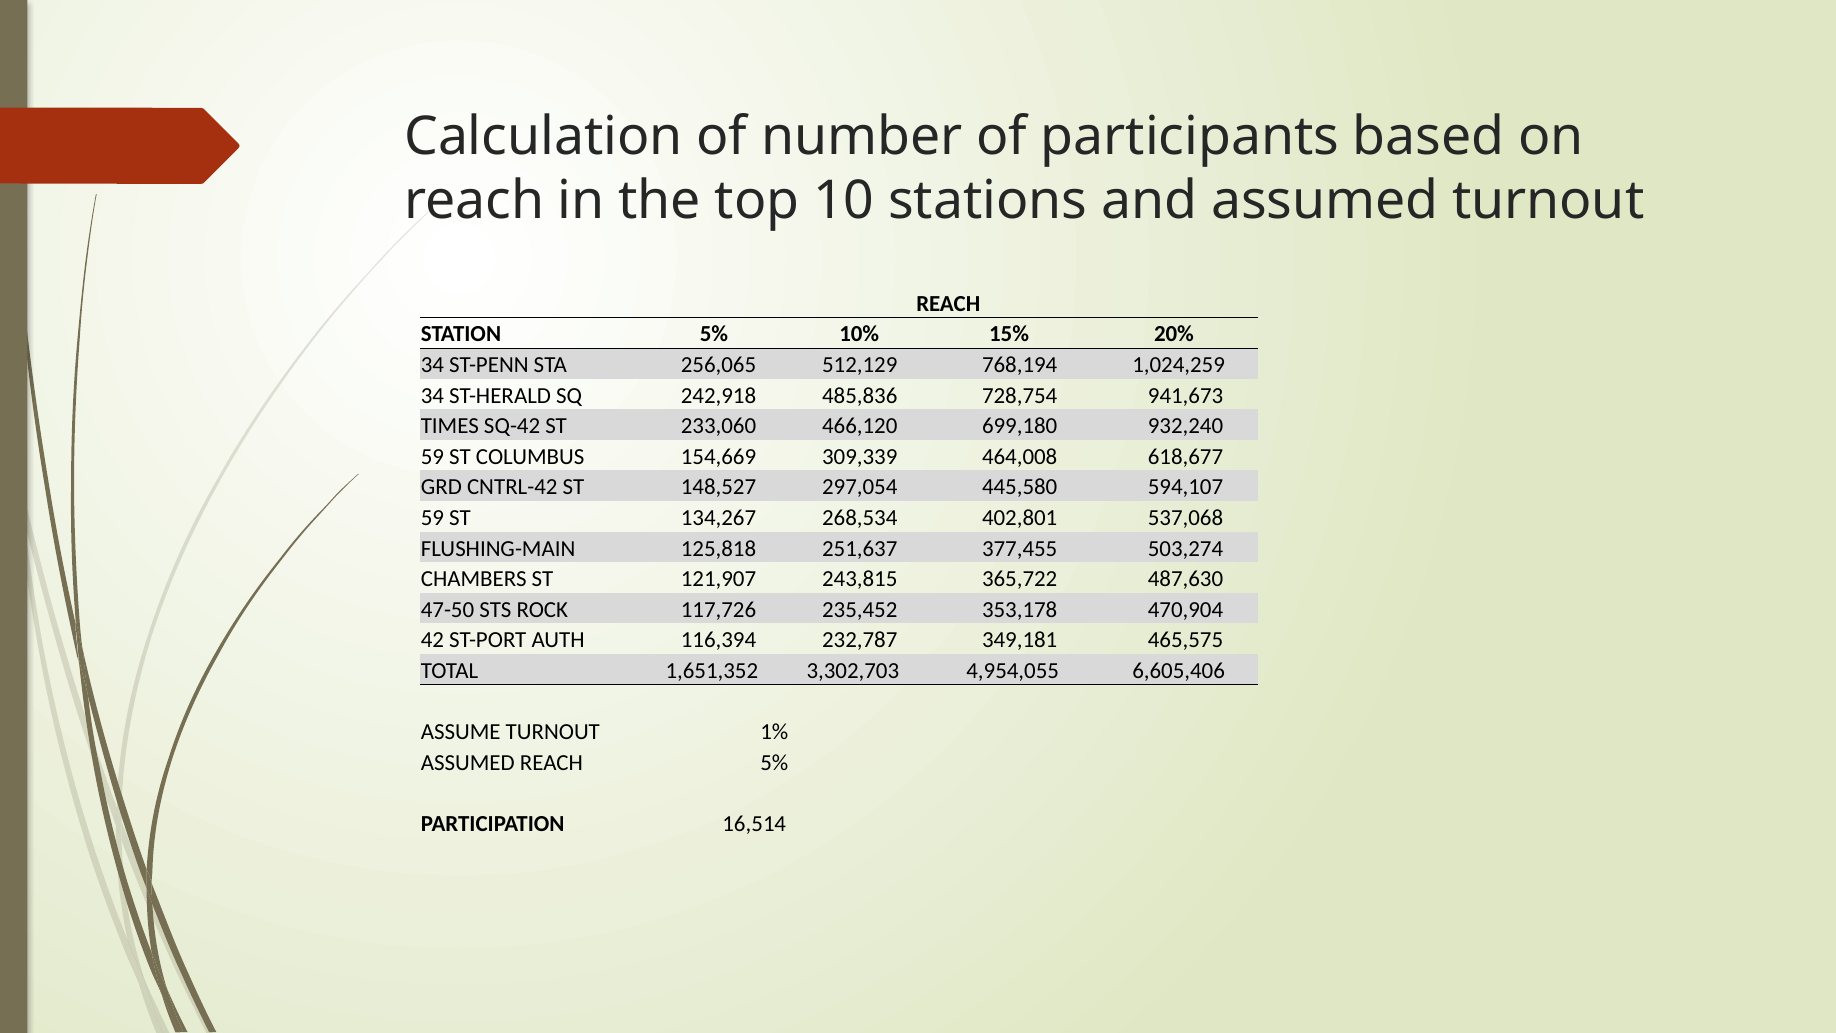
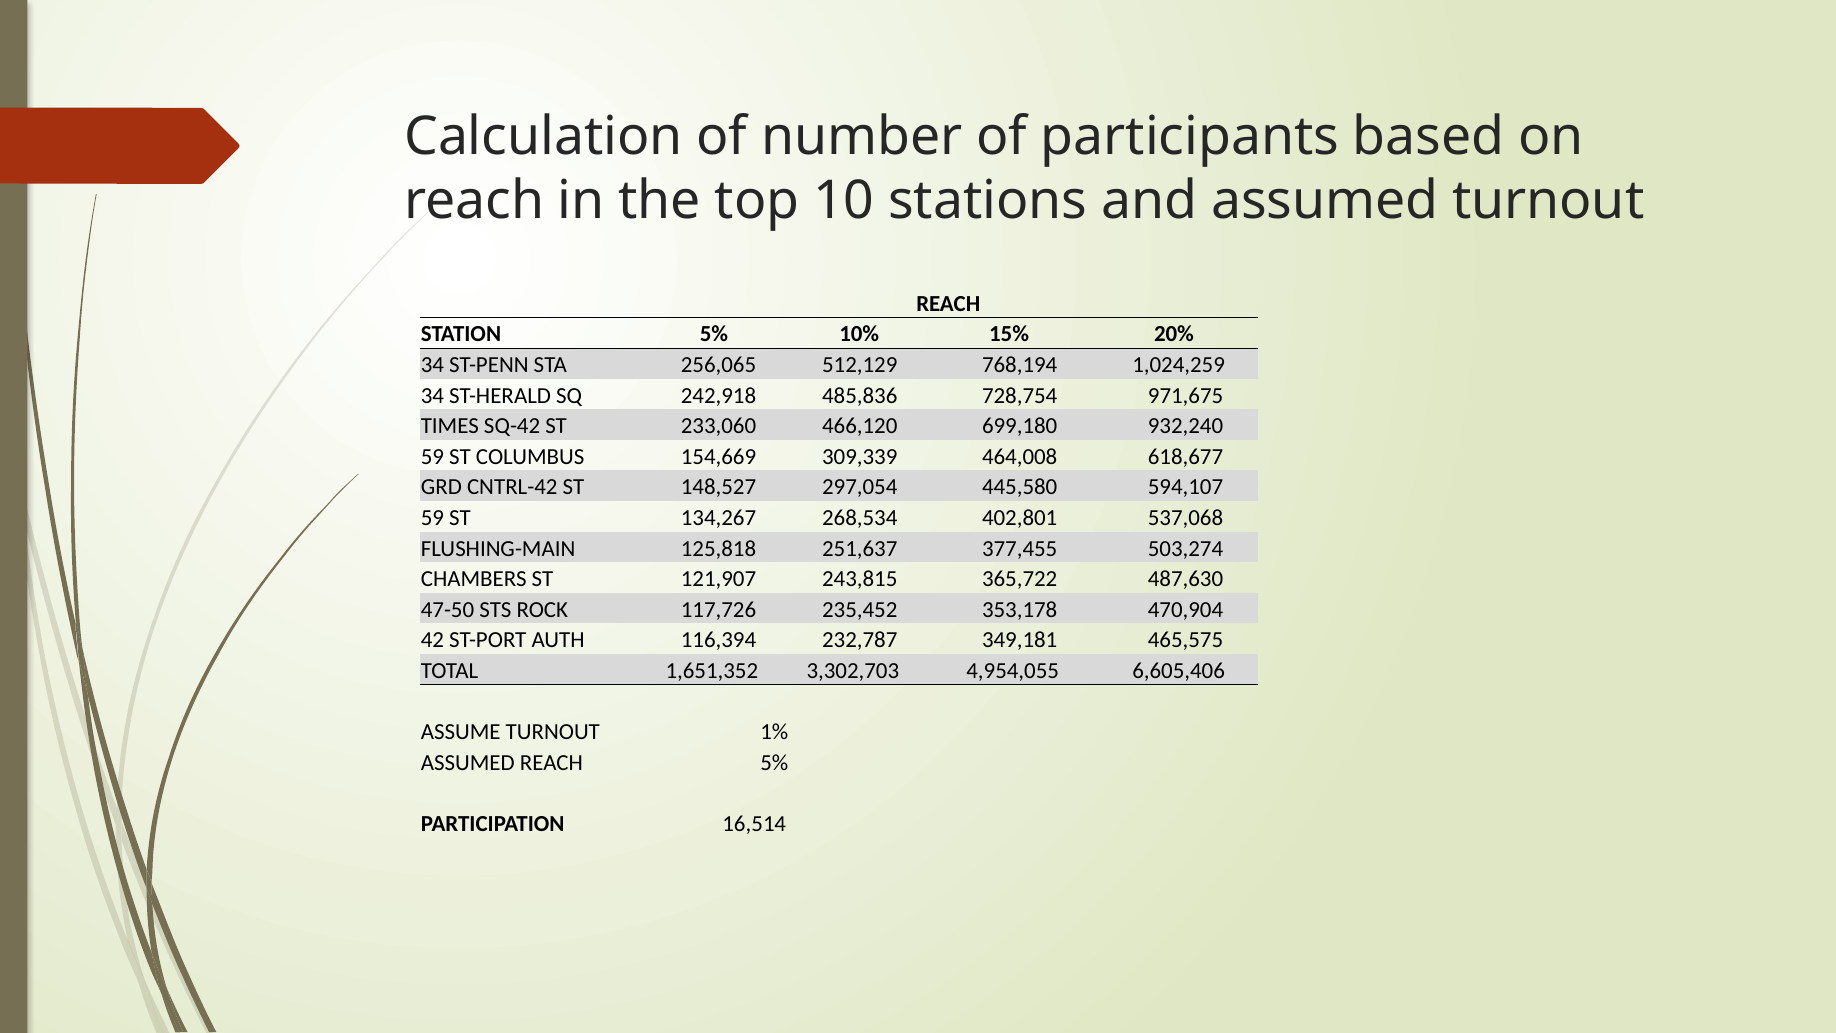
941,673: 941,673 -> 971,675
